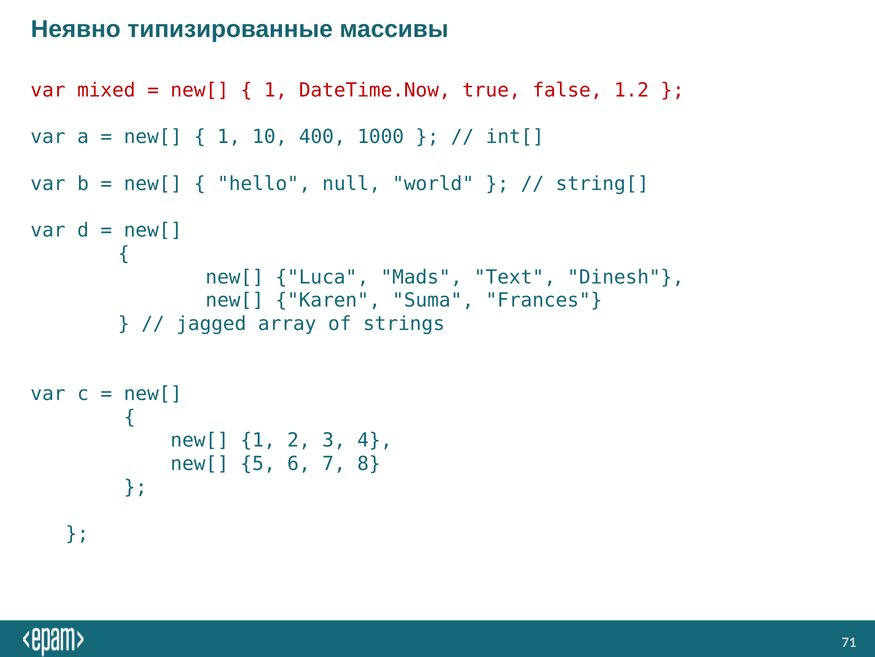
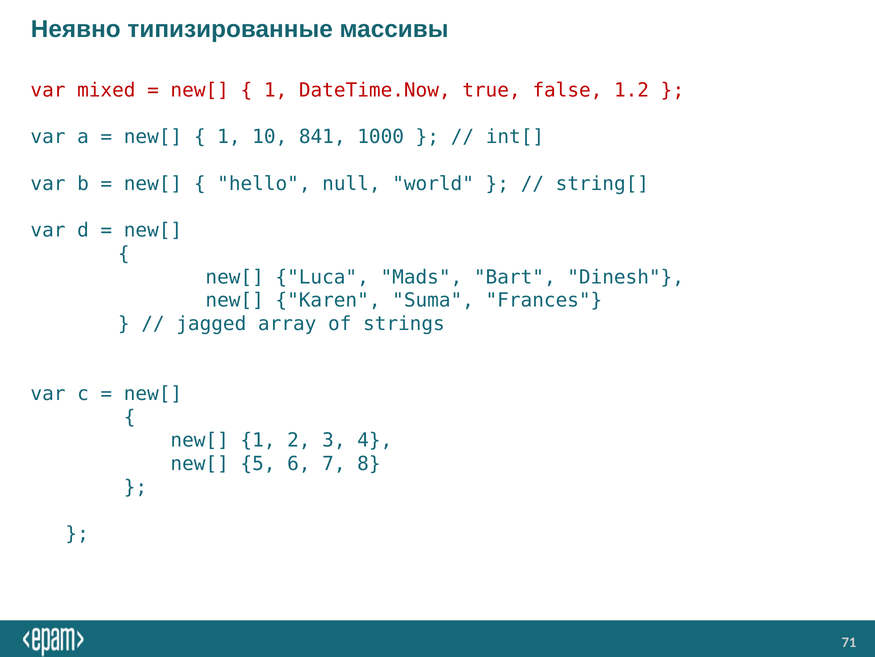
400: 400 -> 841
Text: Text -> Bart
